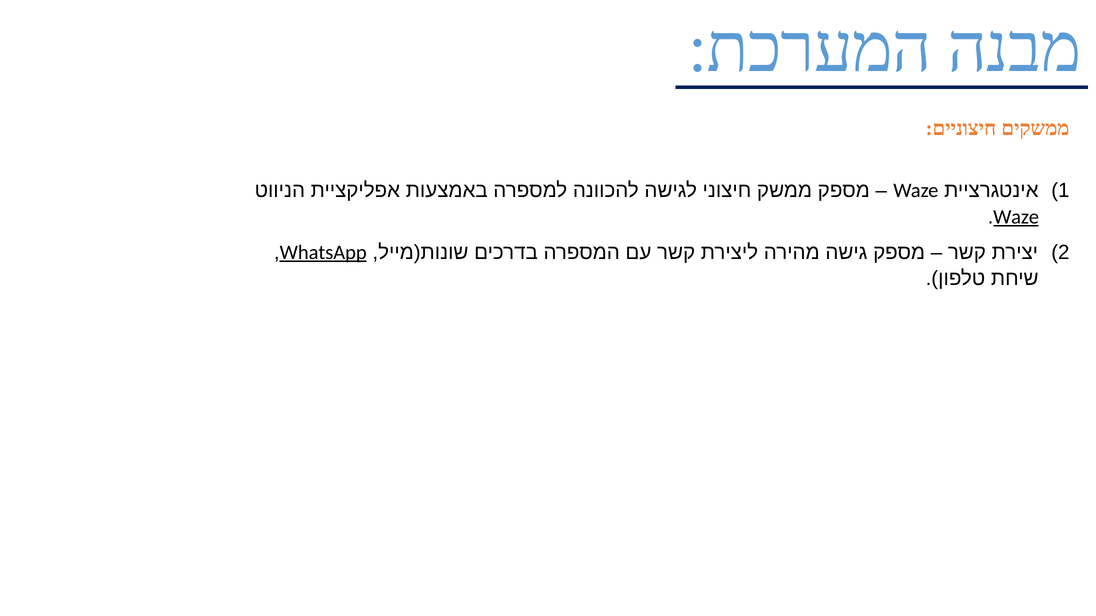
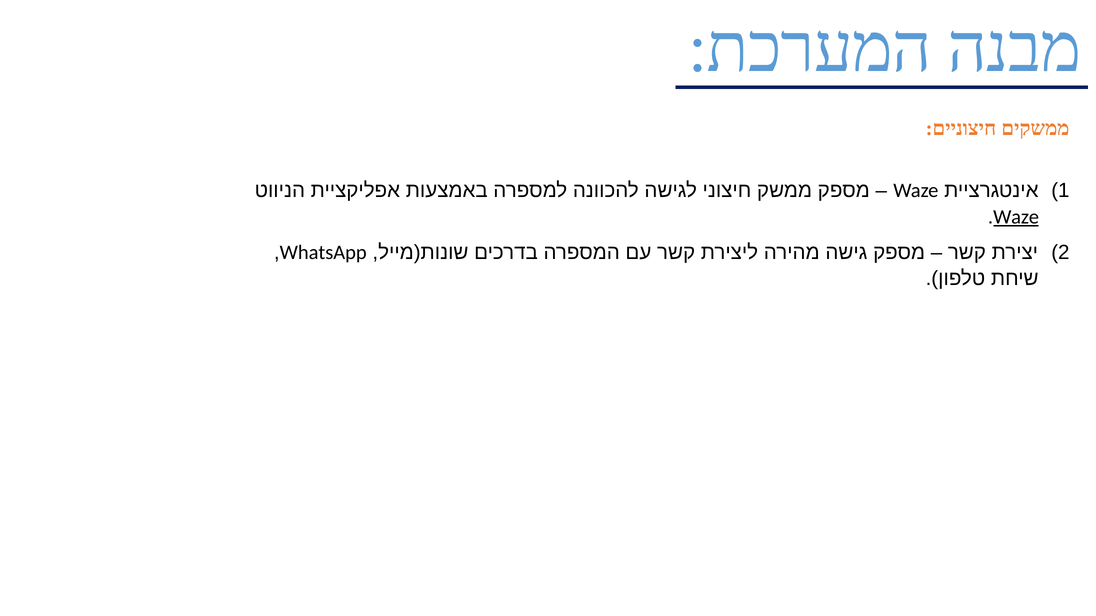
WhatsApp underline: present -> none
